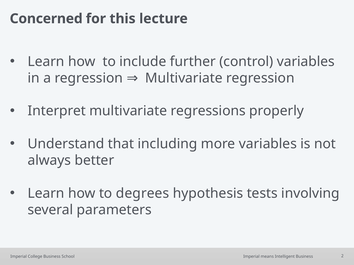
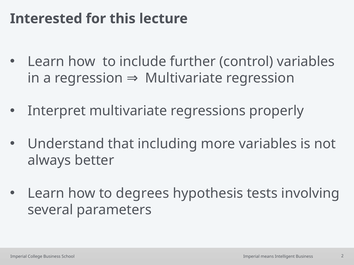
Concerned: Concerned -> Interested
